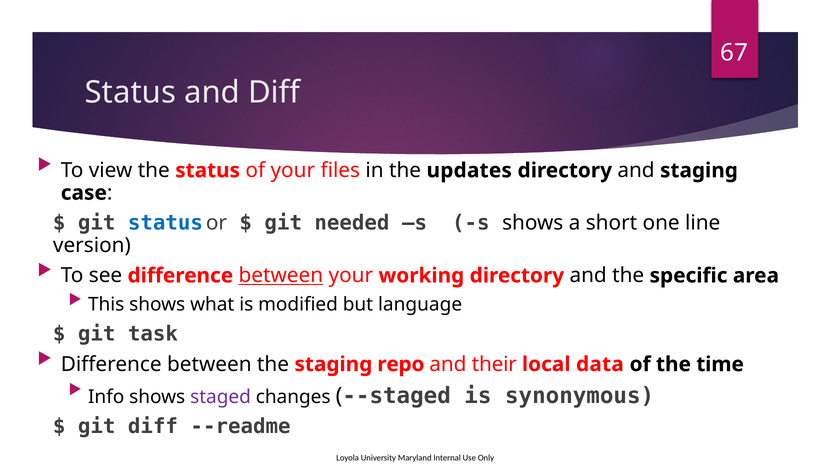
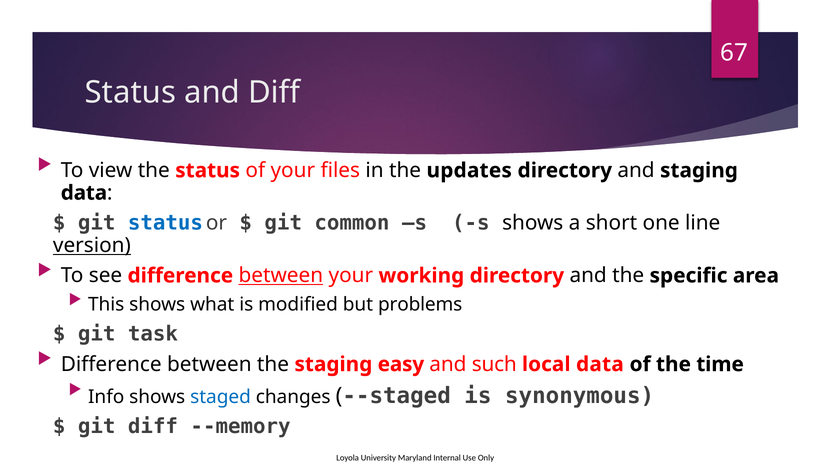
case at (84, 193): case -> data
needed: needed -> common
version underline: none -> present
language: language -> problems
repo: repo -> easy
their: their -> such
staged colour: purple -> blue
--readme: --readme -> --memory
